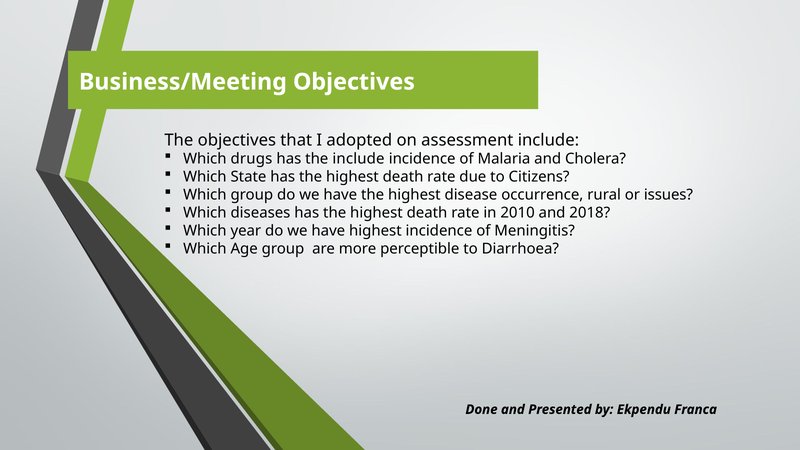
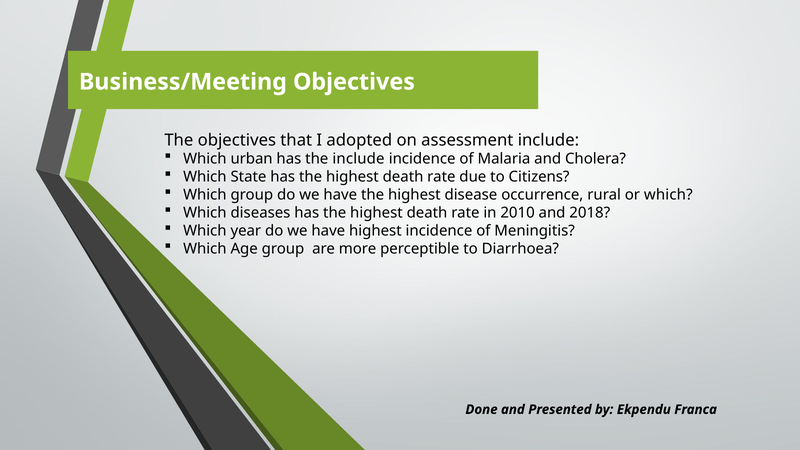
drugs: drugs -> urban
or issues: issues -> which
